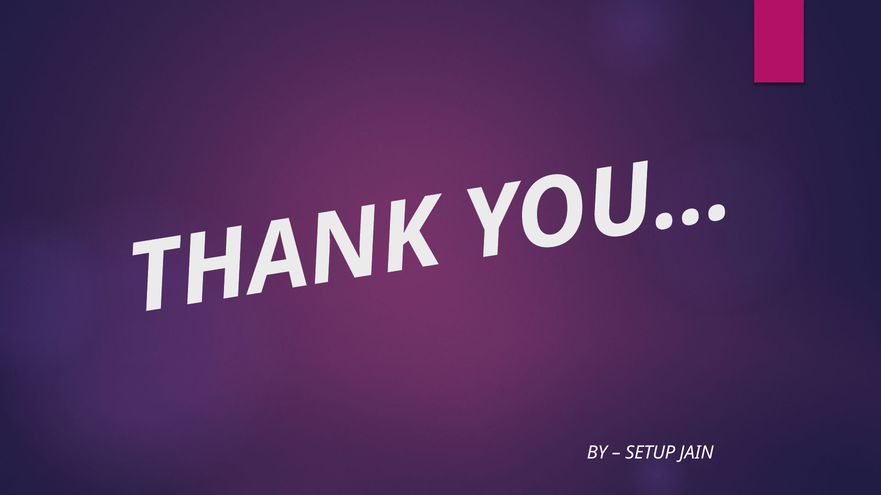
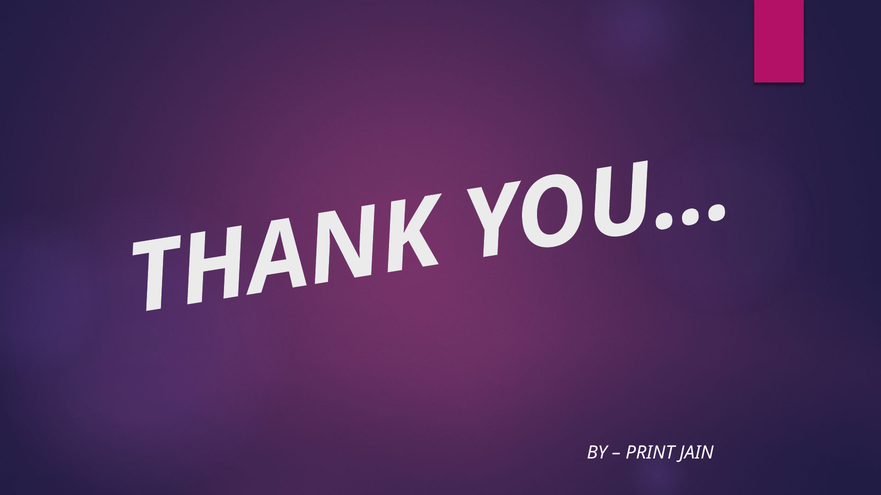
SETUP: SETUP -> PRINT
